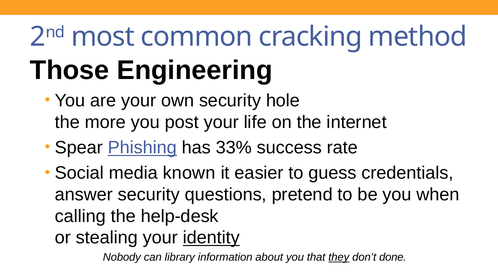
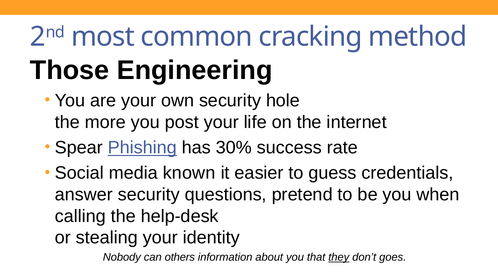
33%: 33% -> 30%
identity underline: present -> none
library: library -> others
done: done -> goes
